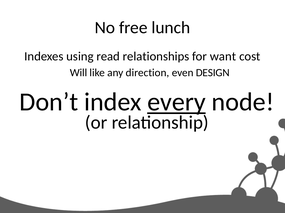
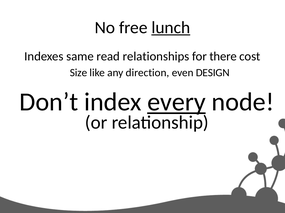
lunch underline: none -> present
using: using -> same
want: want -> there
Will: Will -> Size
